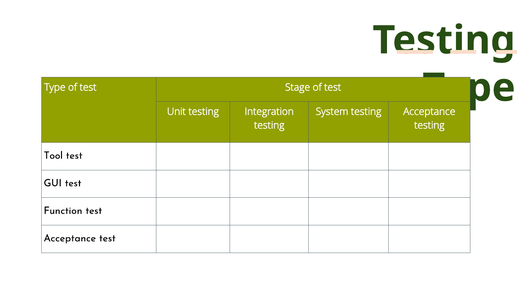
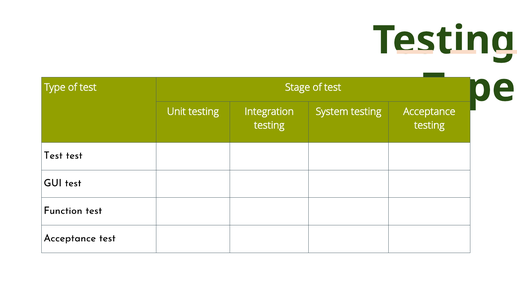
Tool at (53, 155): Tool -> Test
